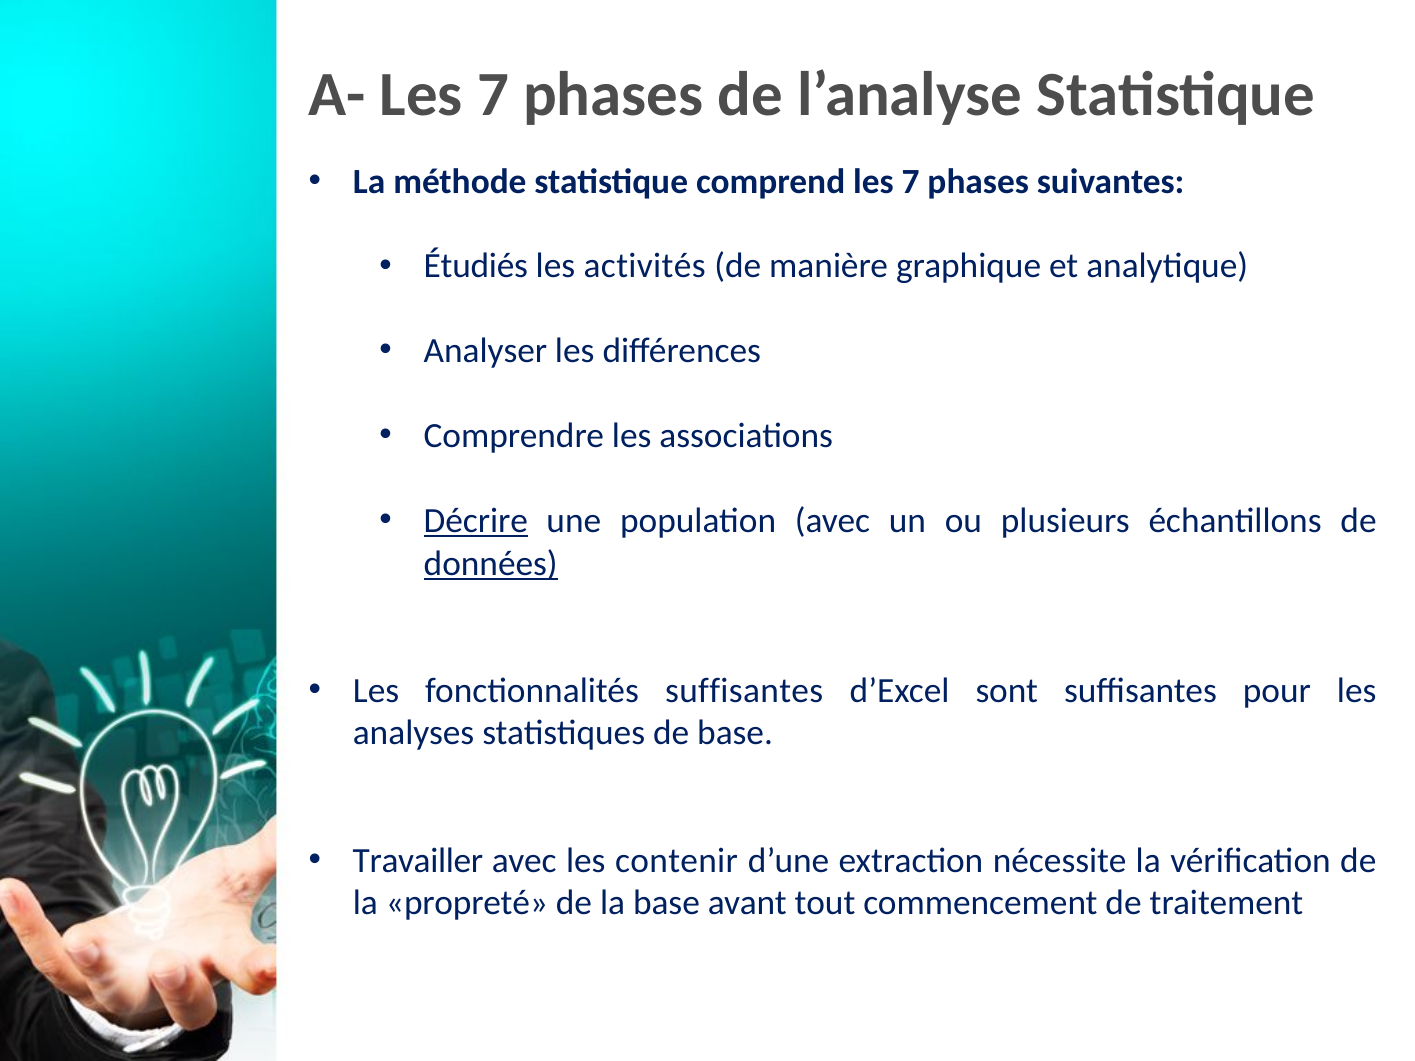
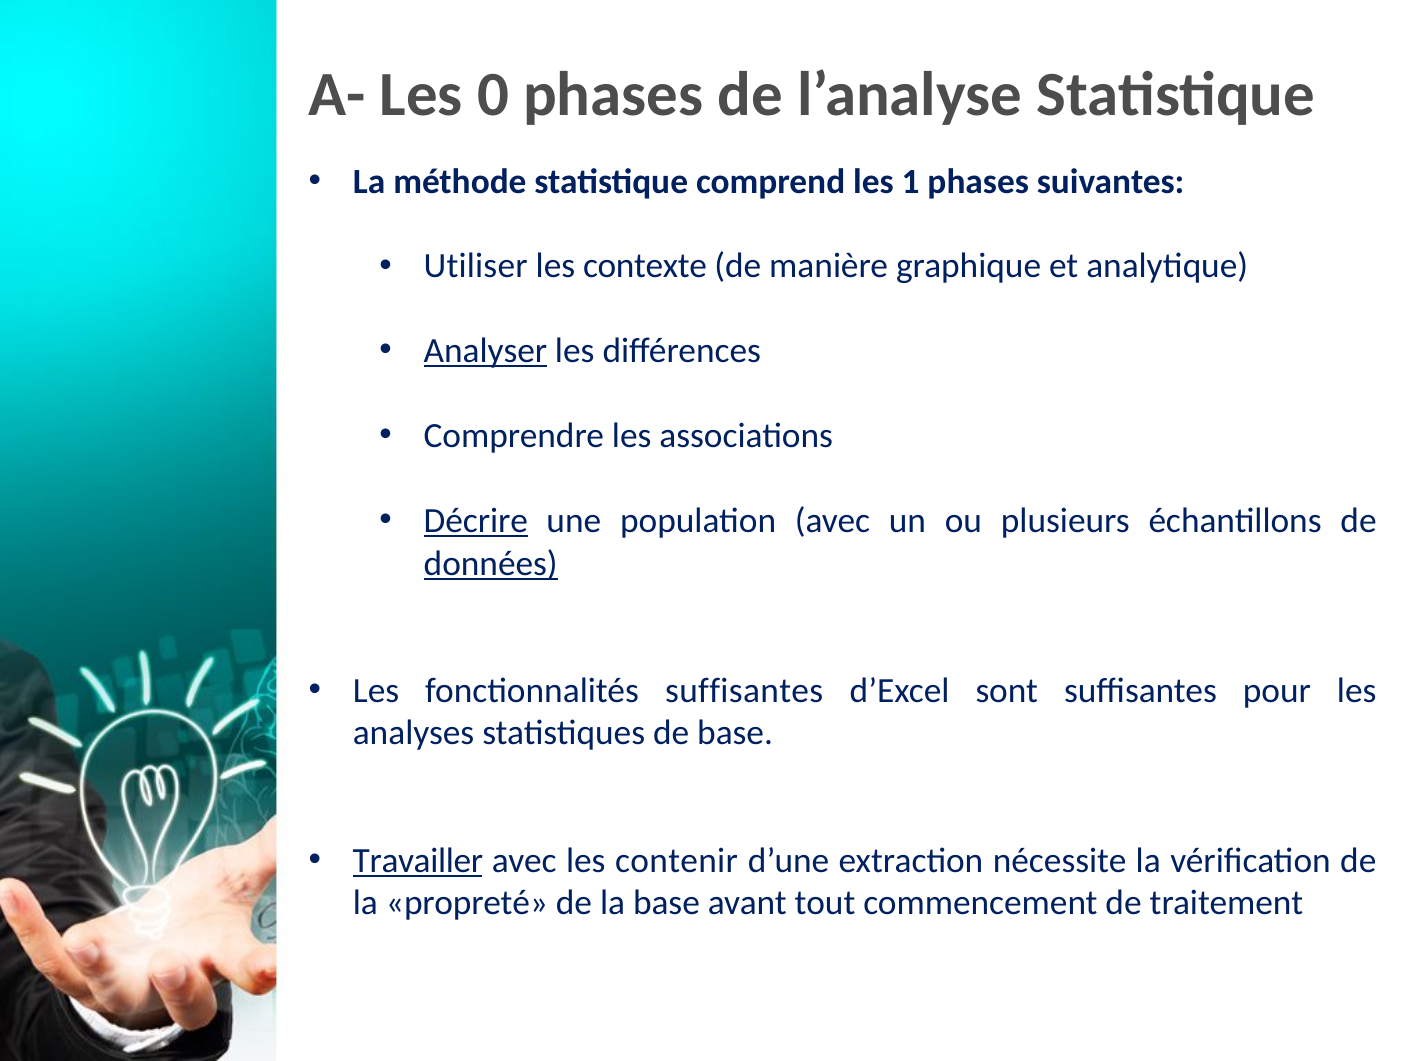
A- Les 7: 7 -> 0
comprend les 7: 7 -> 1
Étudiés: Étudiés -> Utiliser
activités: activités -> contexte
Analyser underline: none -> present
Travailler underline: none -> present
